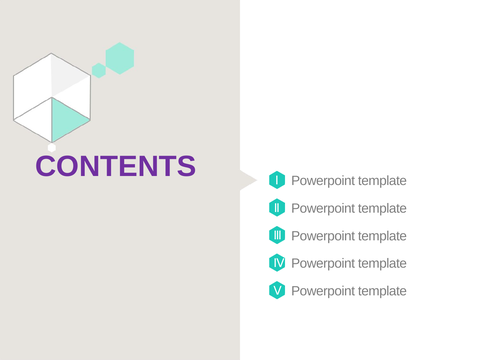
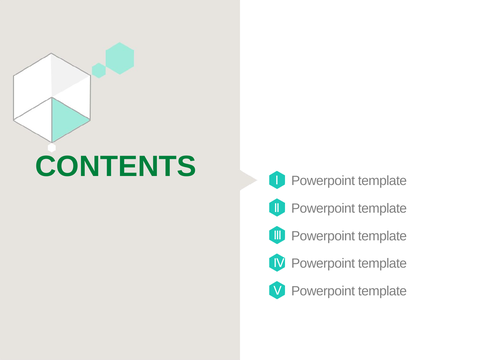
CONTENTS colour: purple -> green
